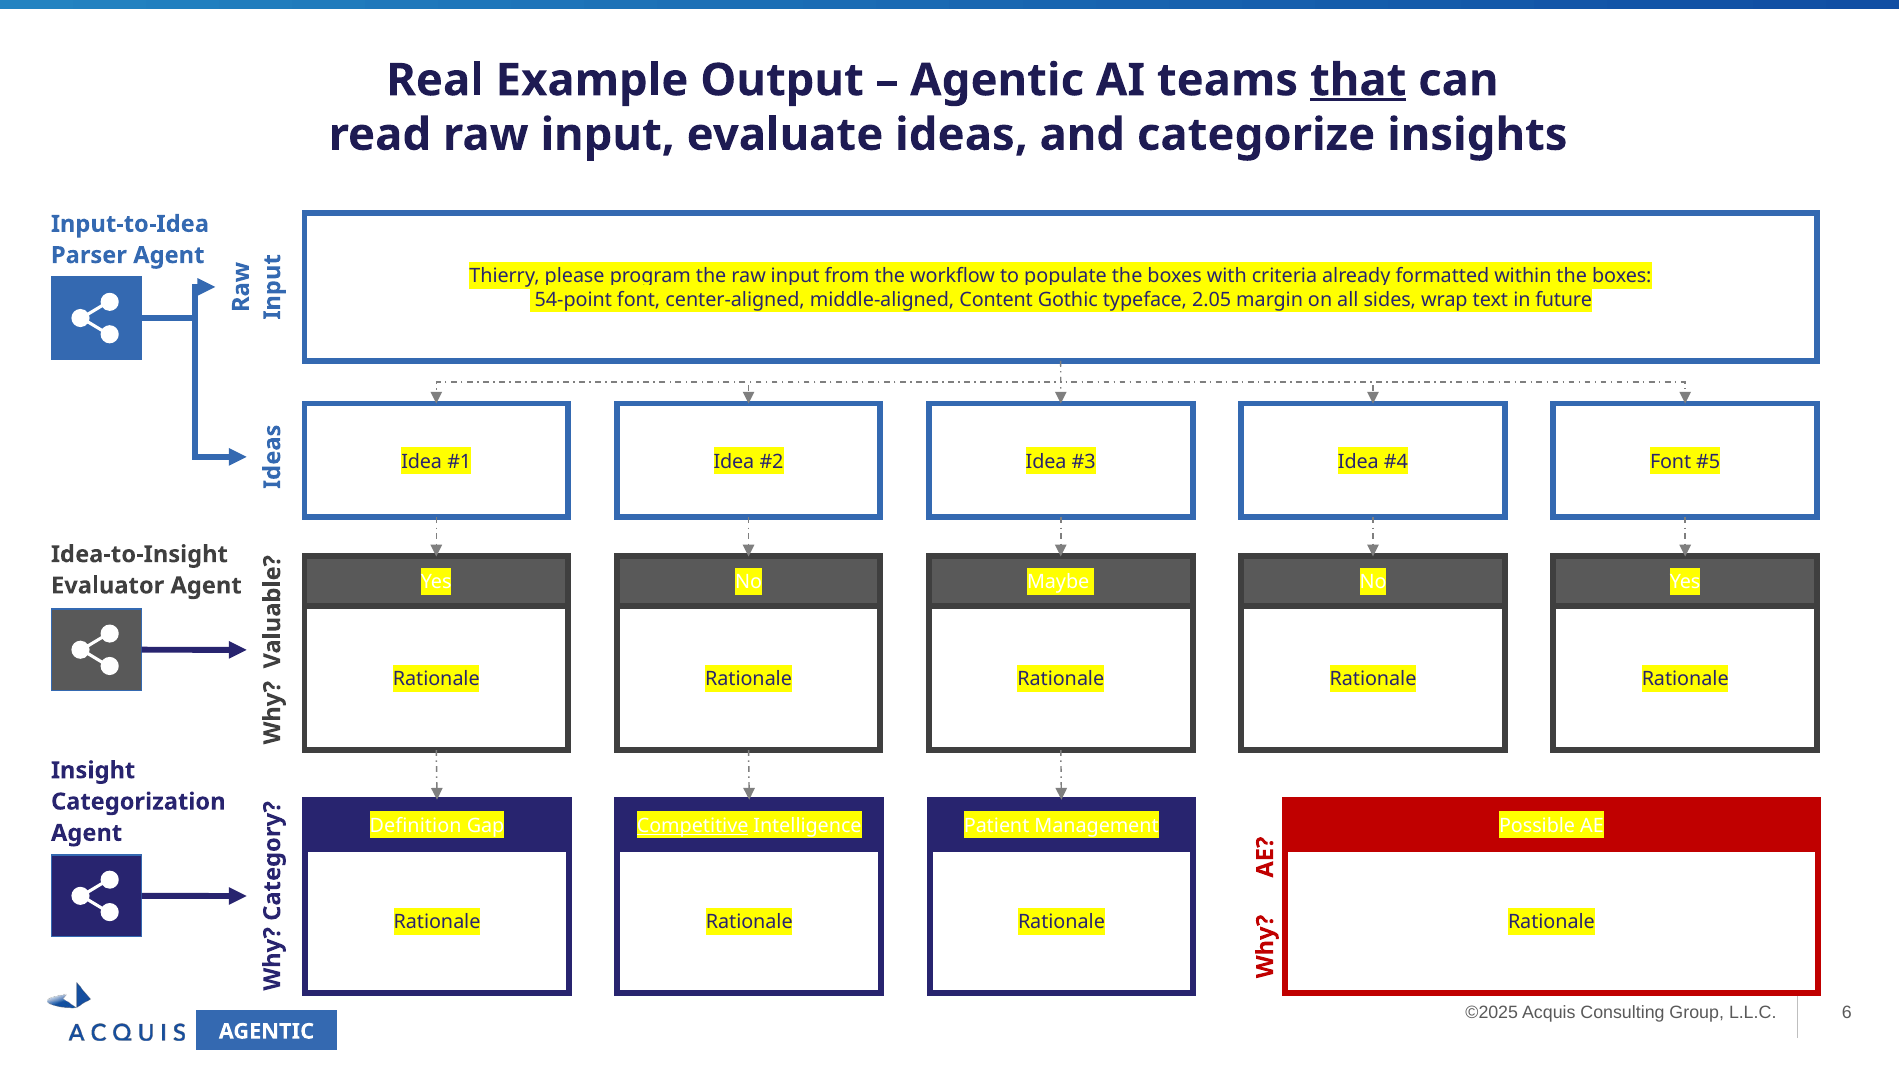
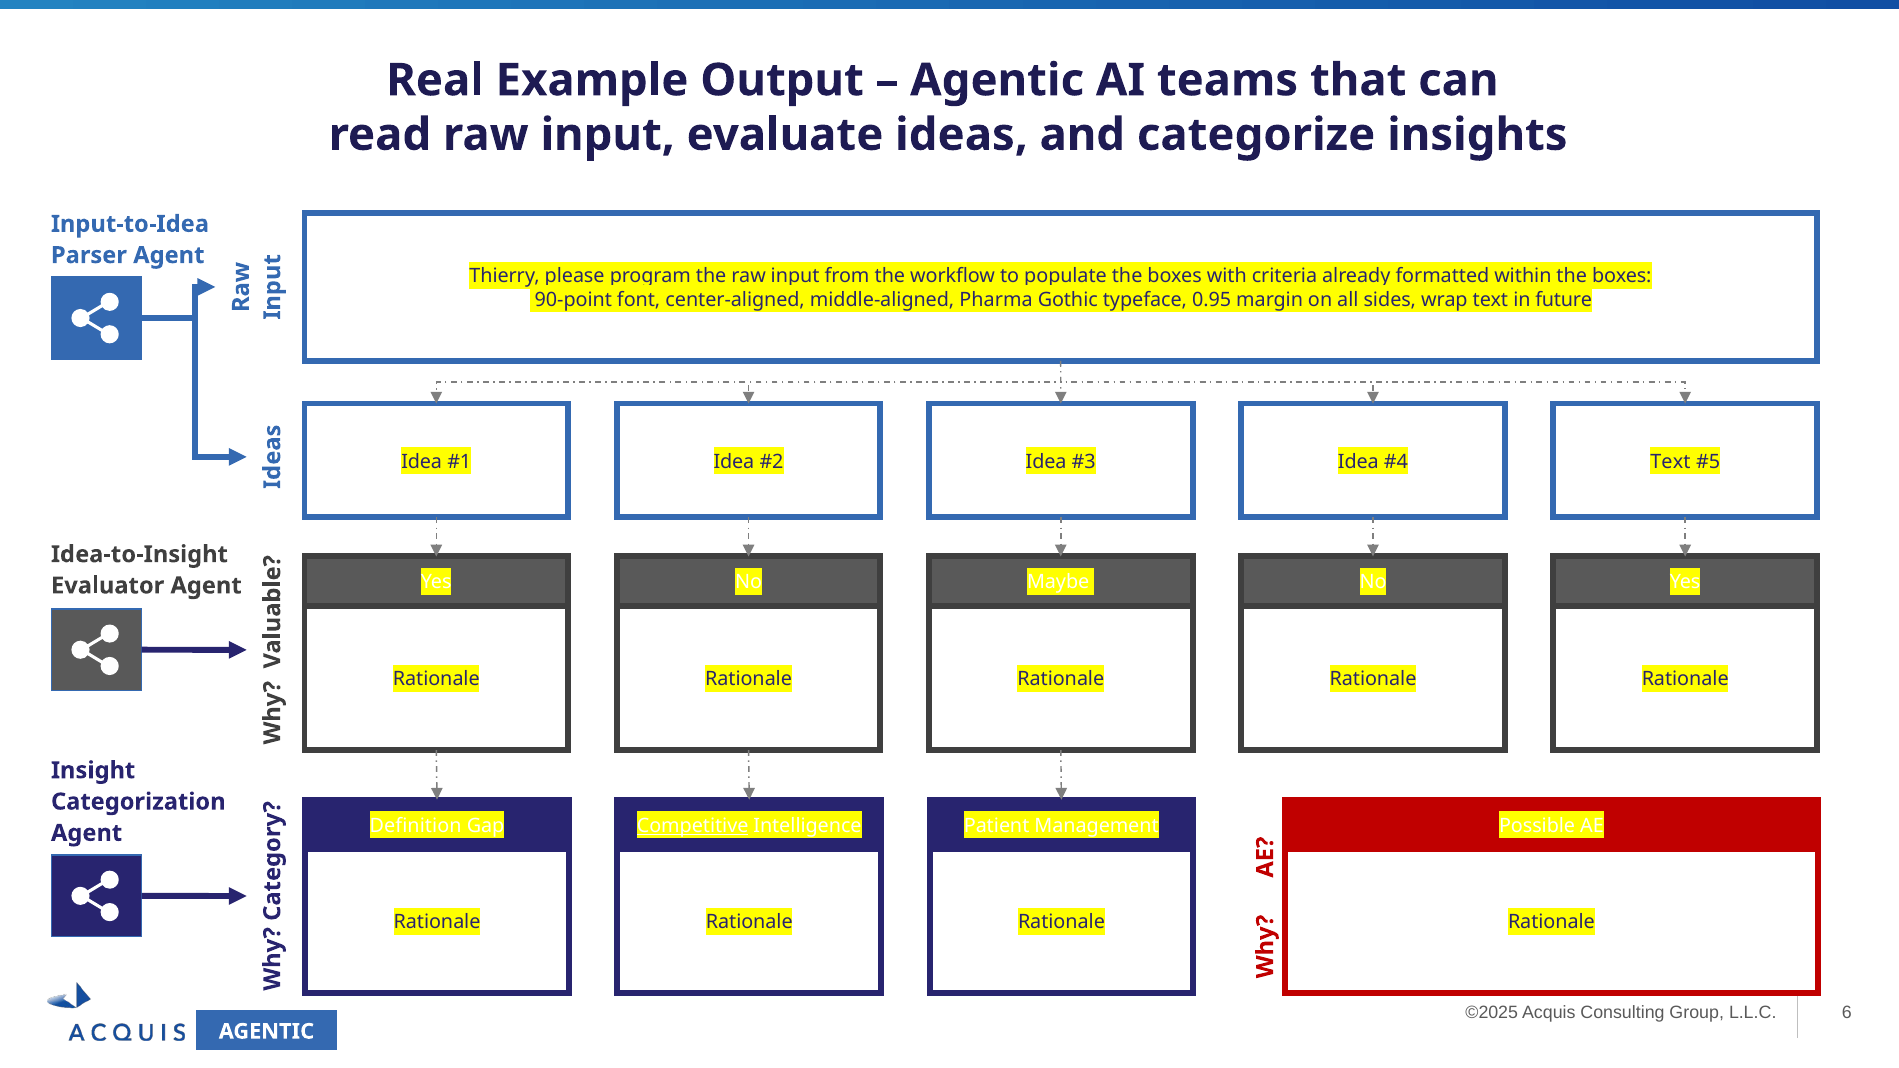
that underline: present -> none
54-point: 54-point -> 90-point
Content: Content -> Pharma
2.05: 2.05 -> 0.95
Font at (1671, 462): Font -> Text
